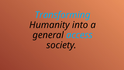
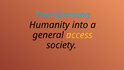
access colour: light blue -> yellow
